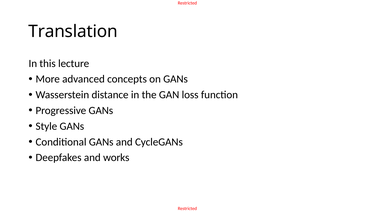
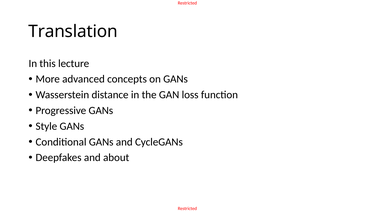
works: works -> about
